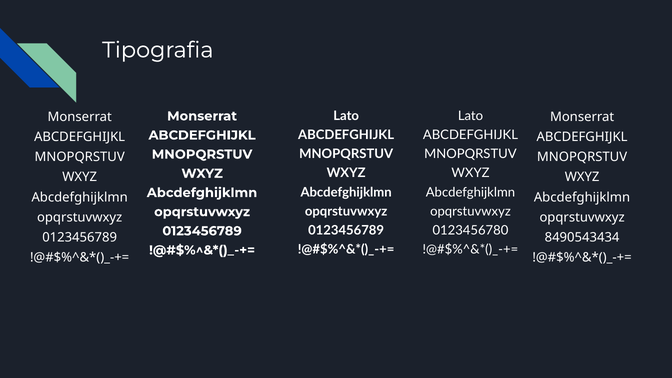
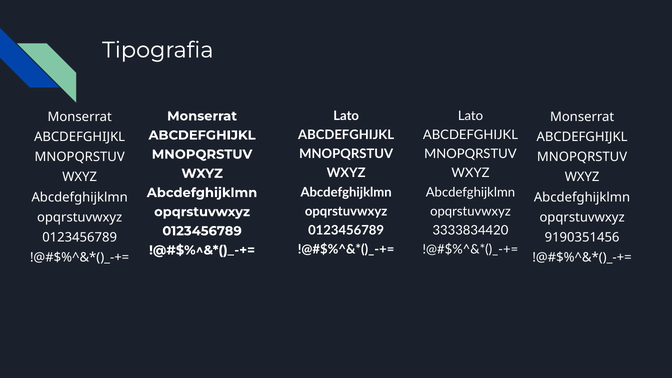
0123456780: 0123456780 -> 3333834420
8490543434: 8490543434 -> 9190351456
